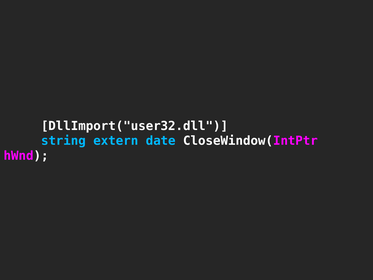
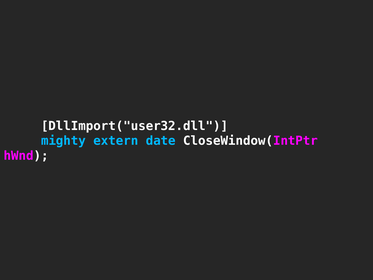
string: string -> mighty
